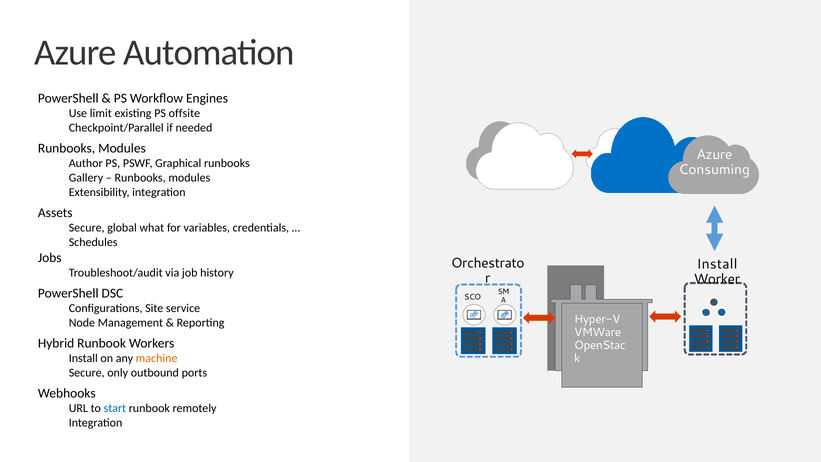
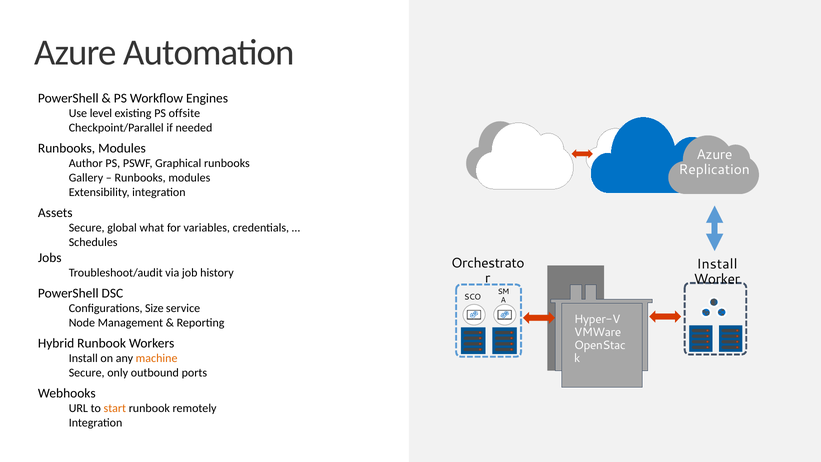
limit: limit -> level
Consuming: Consuming -> Replication
Site: Site -> Size
start colour: blue -> orange
